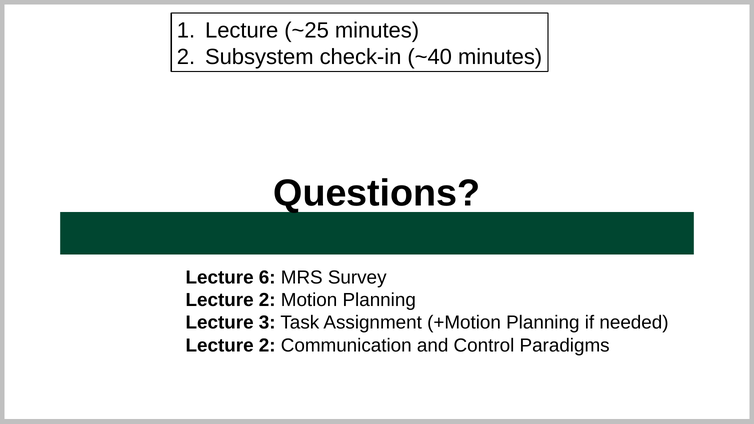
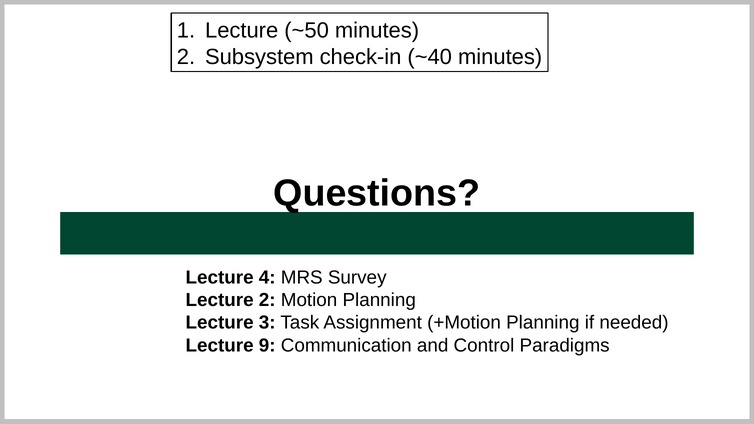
~25: ~25 -> ~50
6: 6 -> 4
2 at (267, 345): 2 -> 9
